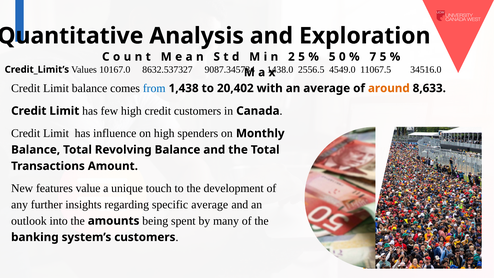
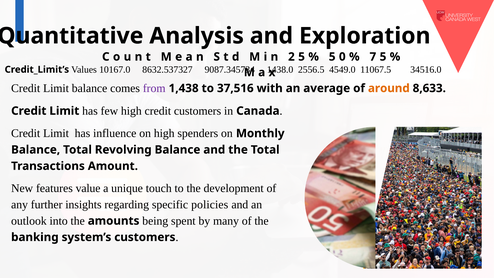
from colour: blue -> purple
20,402: 20,402 -> 37,516
specific average: average -> policies
